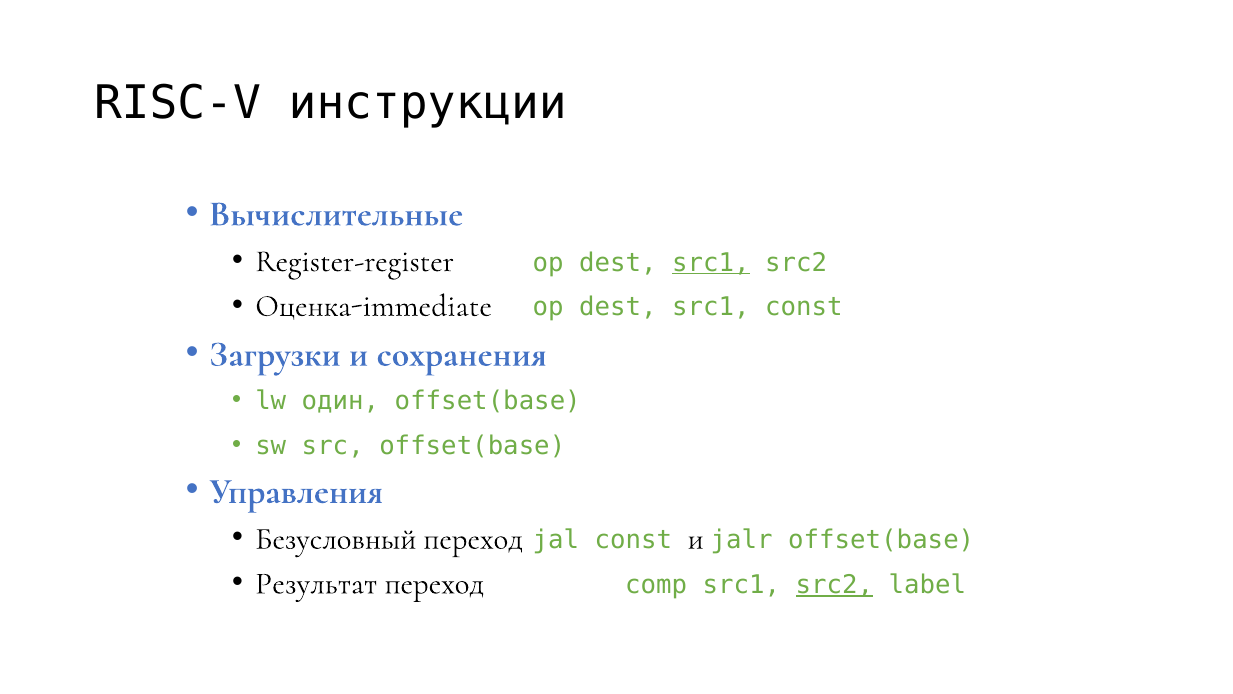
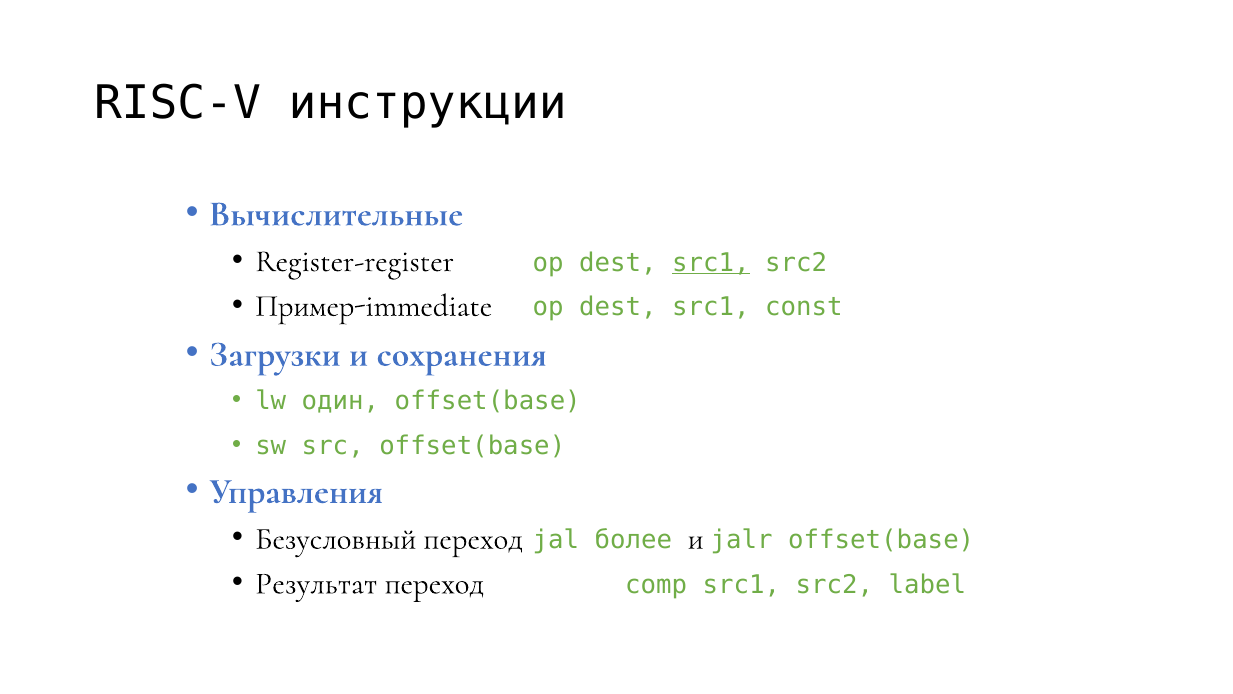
Оценка-immediate: Оценка-immediate -> Пример-immediate
jal const: const -> более
src2 at (834, 584) underline: present -> none
